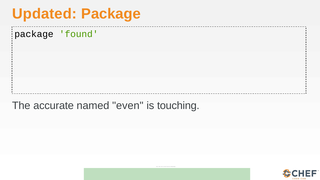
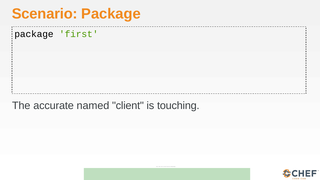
Updated: Updated -> Scenario
found: found -> first
even: even -> client
